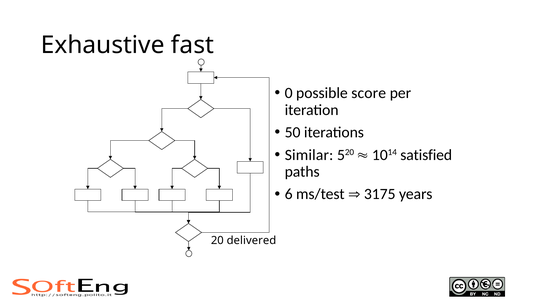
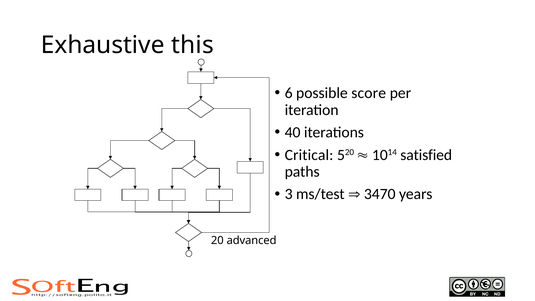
fast: fast -> this
0: 0 -> 6
50: 50 -> 40
Similar: Similar -> Critical
6: 6 -> 3
3175: 3175 -> 3470
delivered: delivered -> advanced
